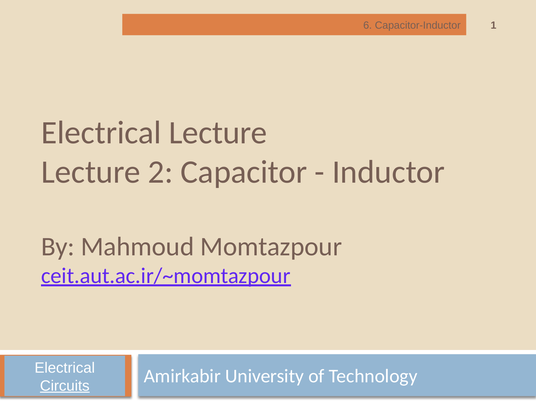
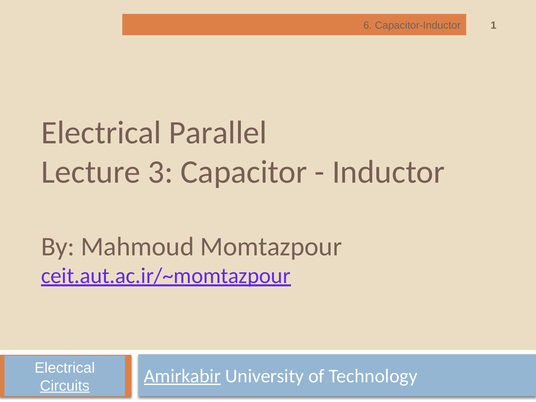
Electrical Lecture: Lecture -> Parallel
2: 2 -> 3
Amirkabir underline: none -> present
